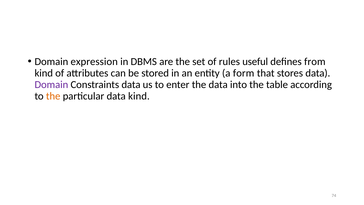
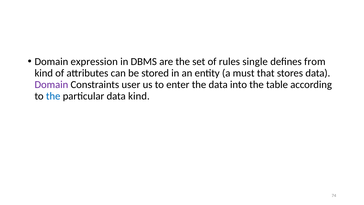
useful: useful -> single
form: form -> must
Constraints data: data -> user
the at (53, 96) colour: orange -> blue
